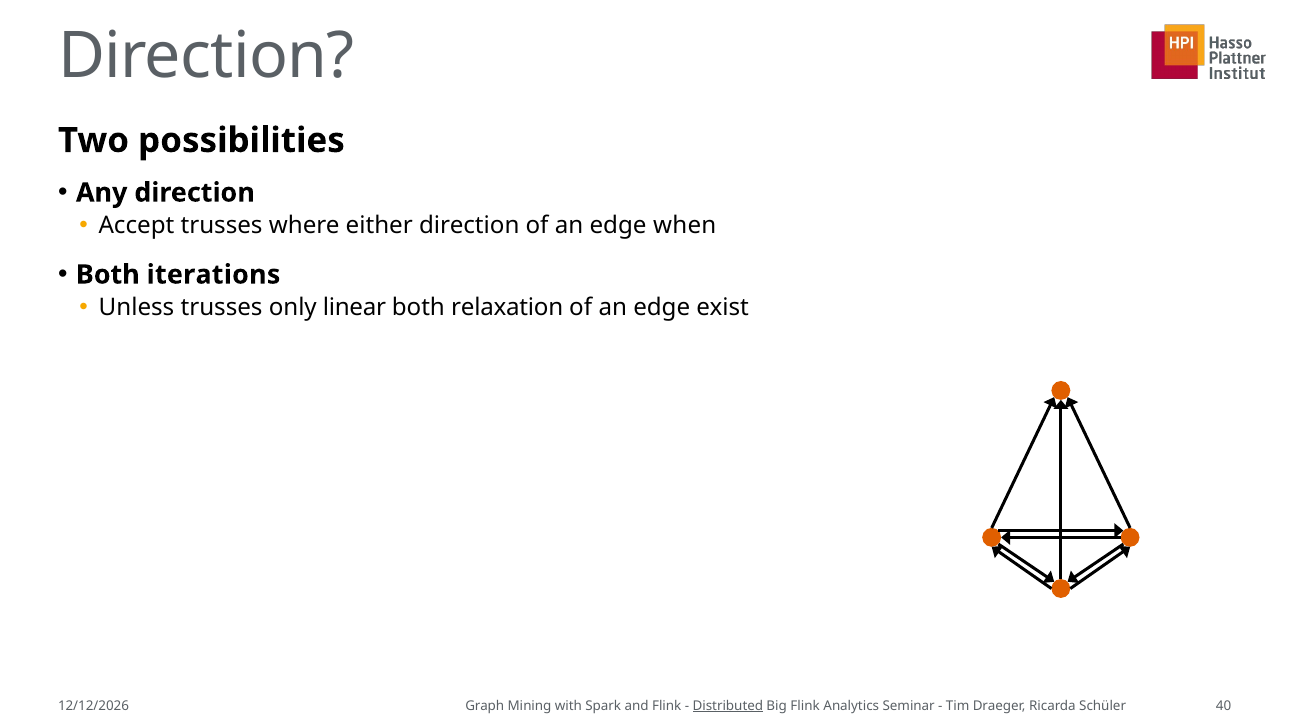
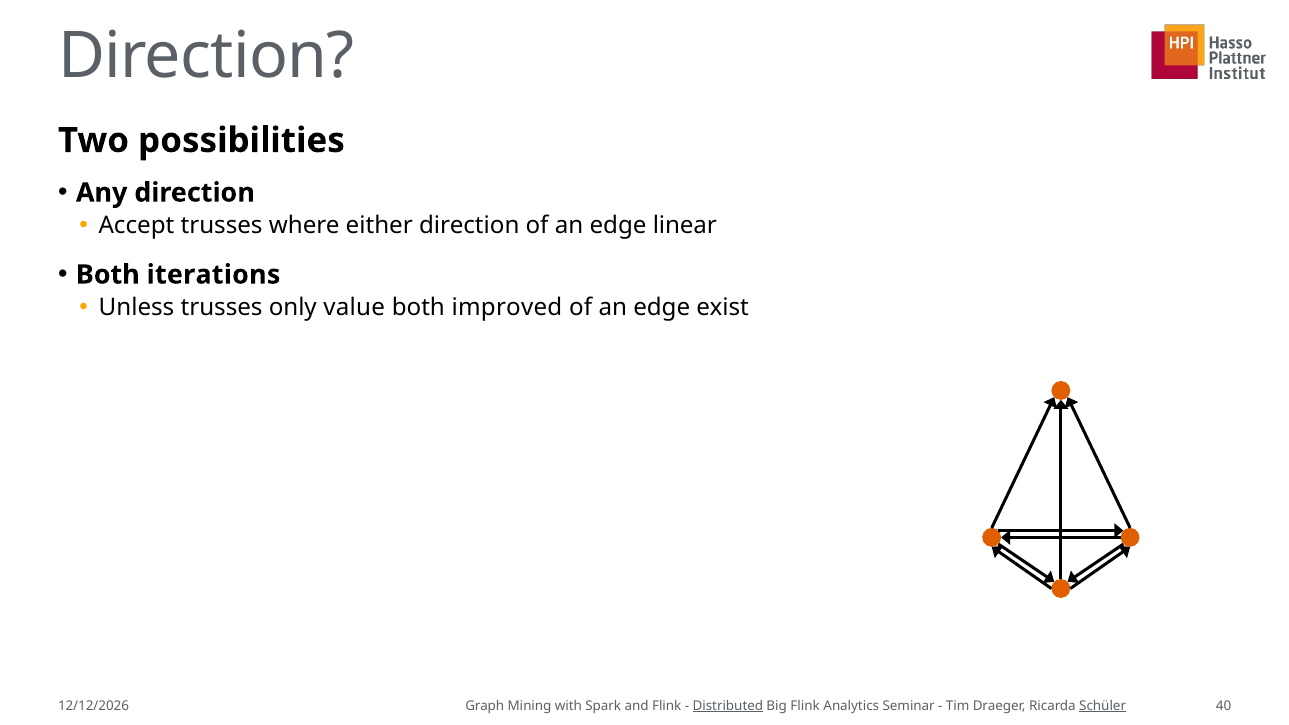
when: when -> linear
linear: linear -> value
relaxation: relaxation -> improved
Schüler underline: none -> present
